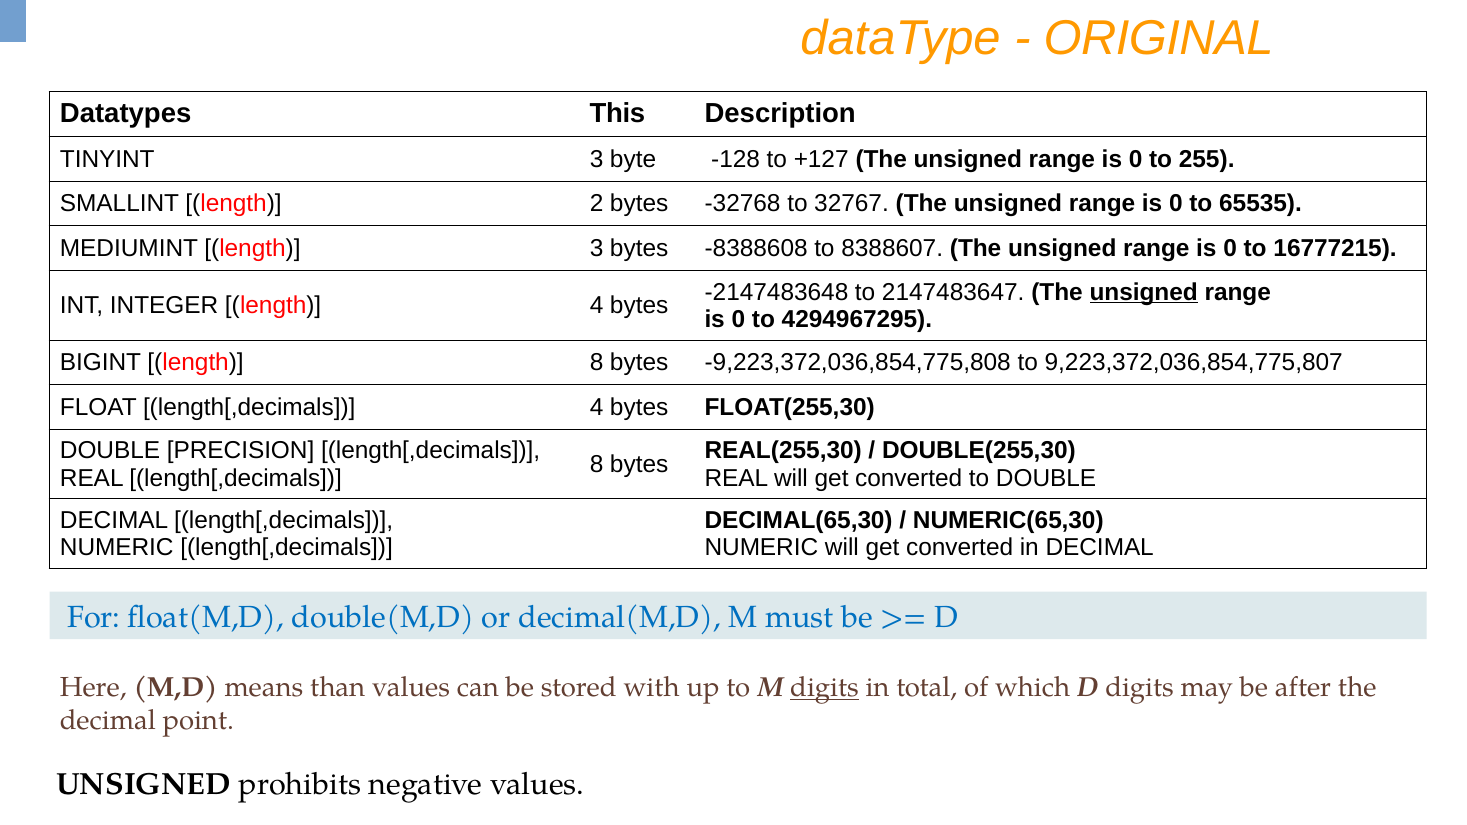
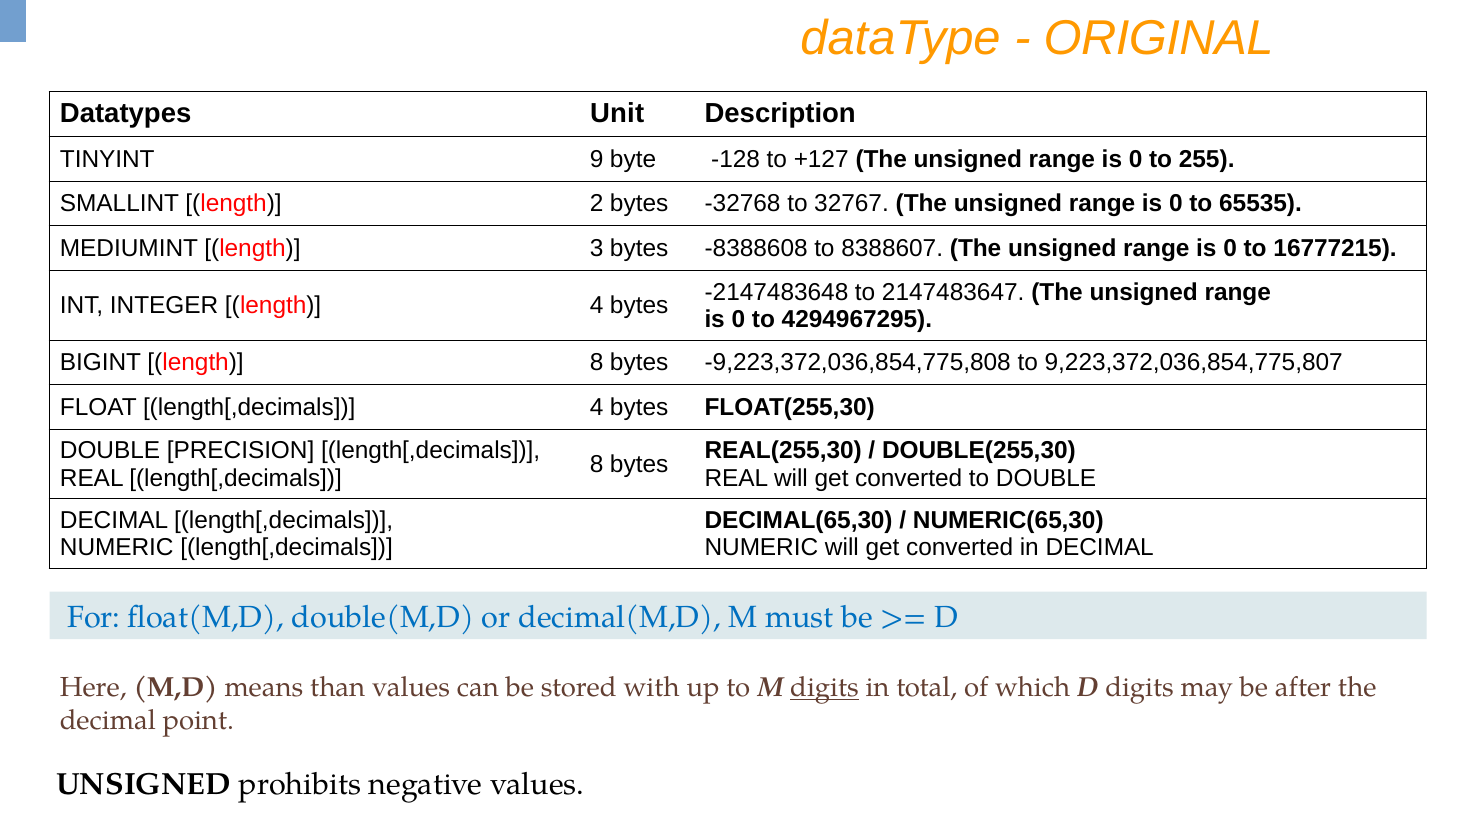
This: This -> Unit
TINYINT 3: 3 -> 9
unsigned at (1144, 292) underline: present -> none
